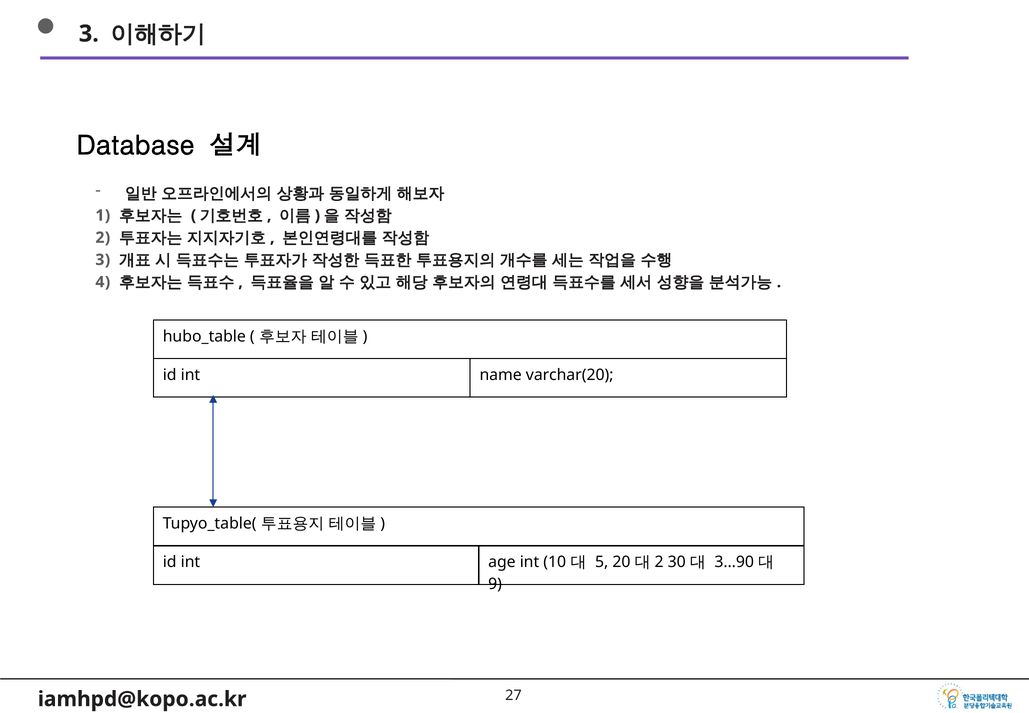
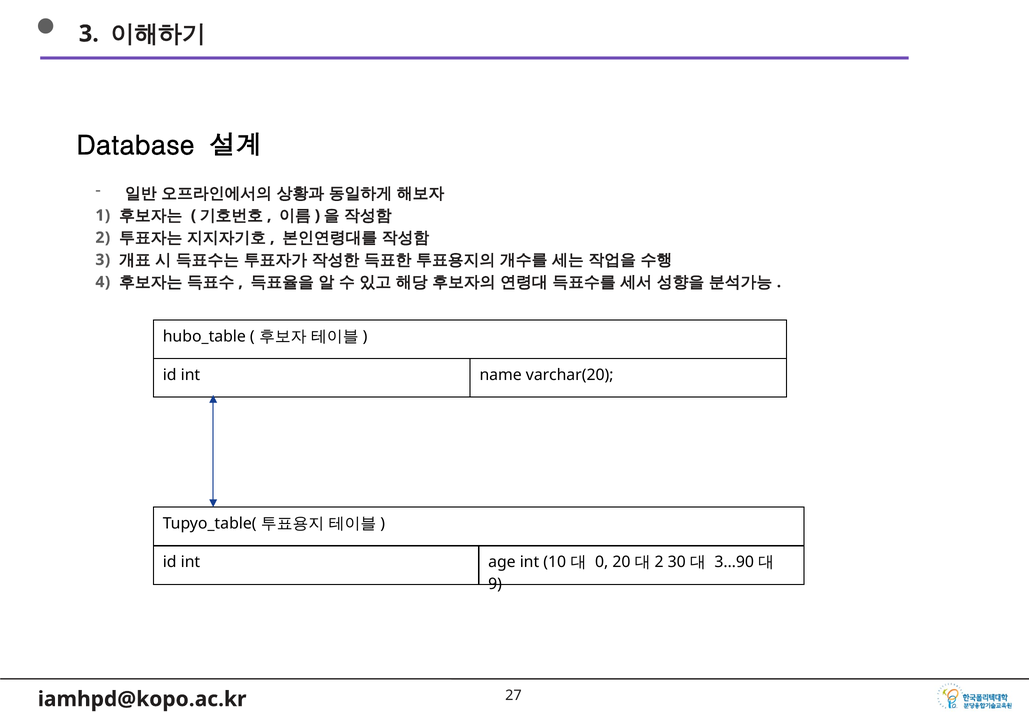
5: 5 -> 0
